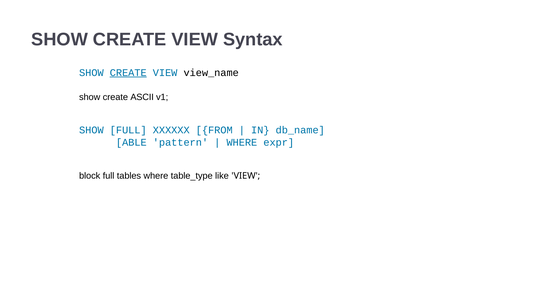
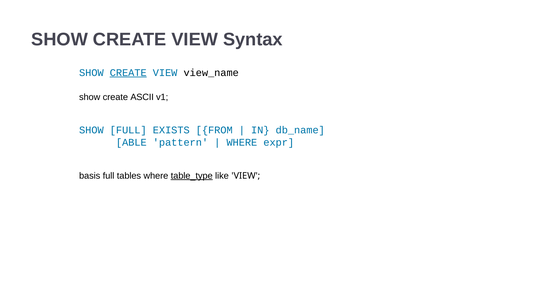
XXXXXX: XXXXXX -> EXISTS
block: block -> basis
table_type underline: none -> present
